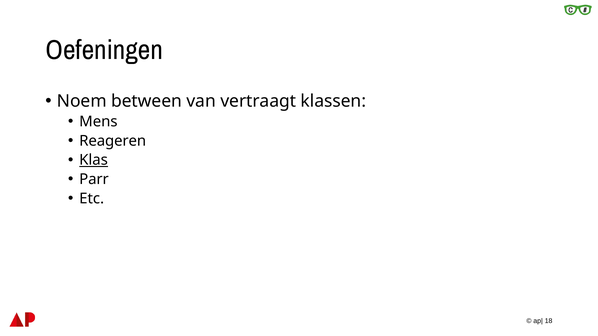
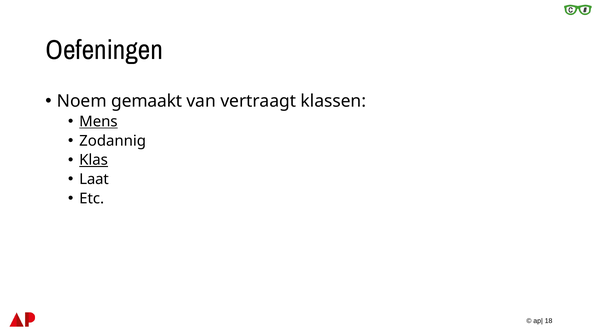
between: between -> gemaakt
Mens underline: none -> present
Reageren: Reageren -> Zodannig
Parr: Parr -> Laat
